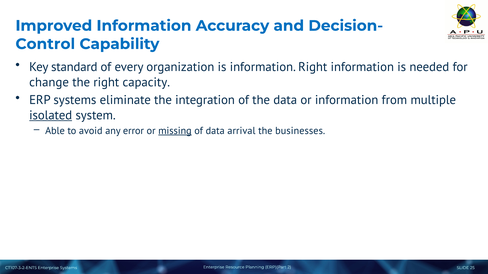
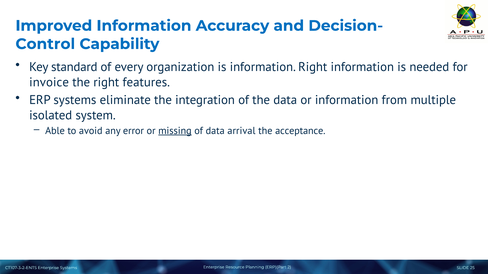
change: change -> invoice
capacity: capacity -> features
isolated underline: present -> none
businesses: businesses -> acceptance
